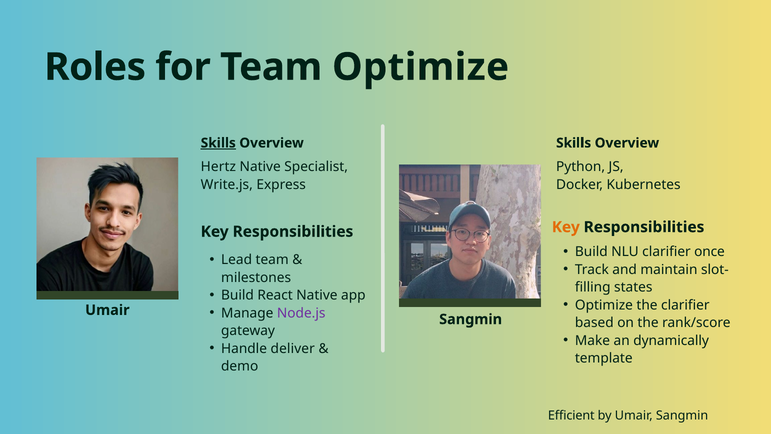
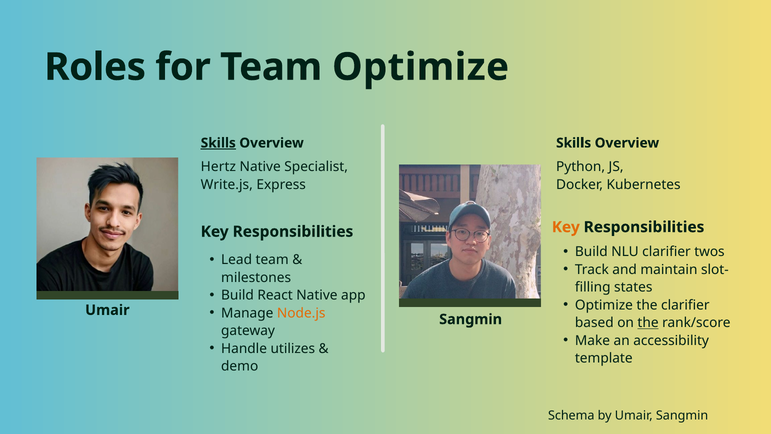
once: once -> twos
Node.js colour: purple -> orange
the at (648, 323) underline: none -> present
dynamically: dynamically -> accessibility
deliver: deliver -> utilizes
Efficient: Efficient -> Schema
